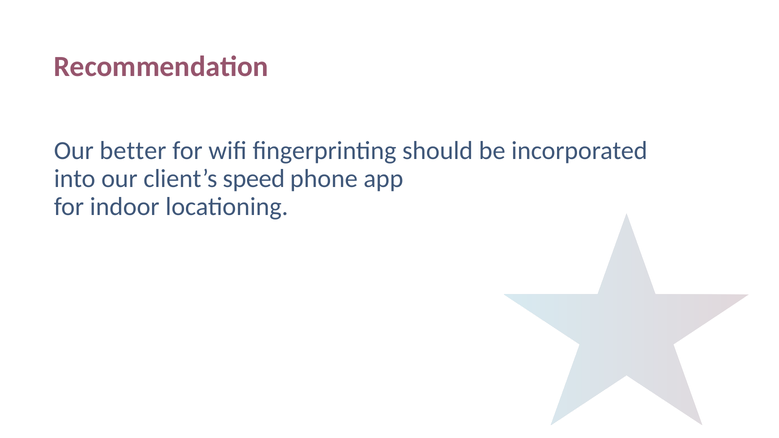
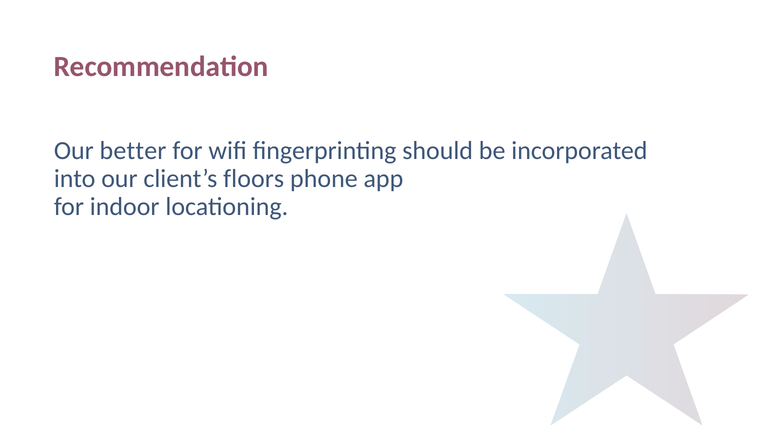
speed: speed -> floors
